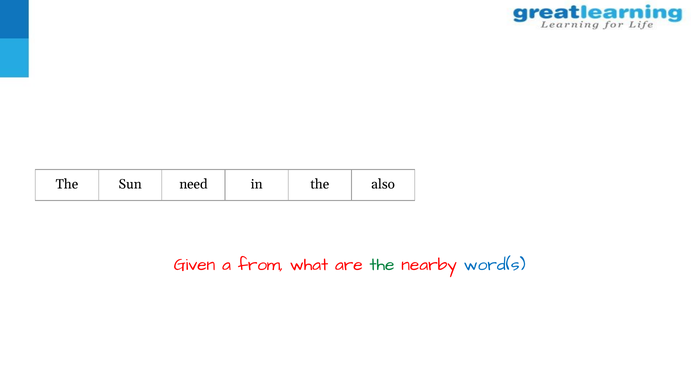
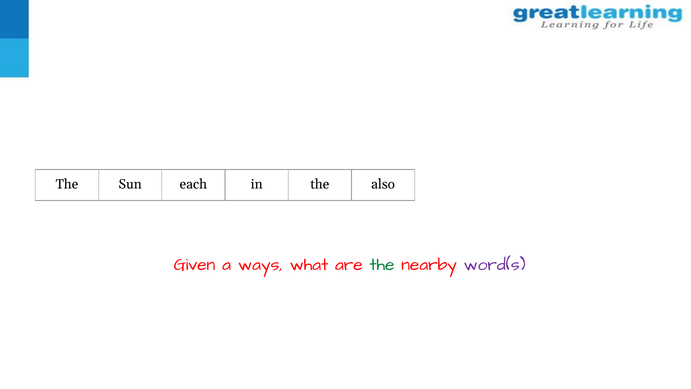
need: need -> each
from: from -> ways
word(s colour: blue -> purple
